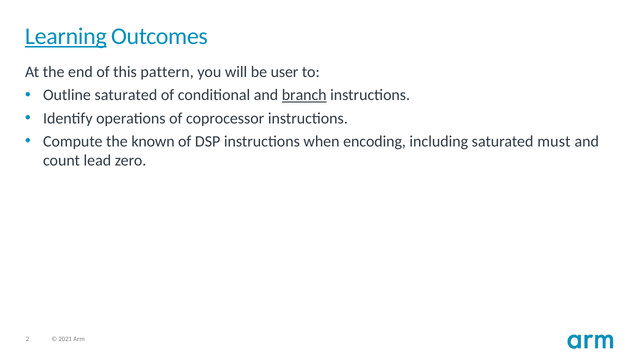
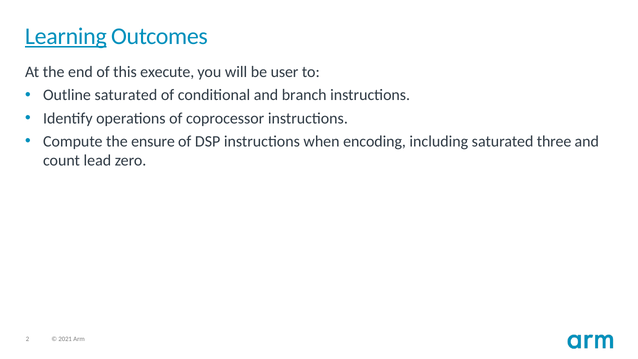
pattern: pattern -> execute
branch underline: present -> none
known: known -> ensure
must: must -> three
